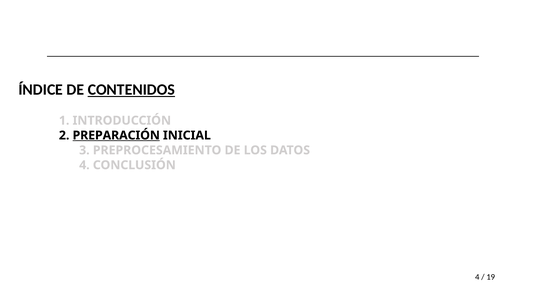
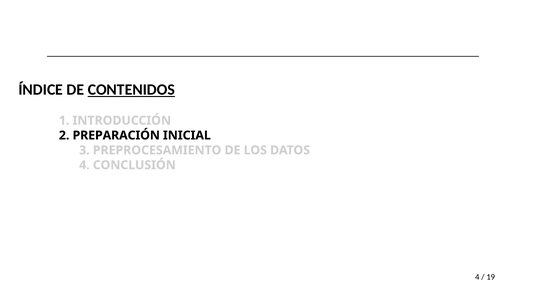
PREPARACIÓN underline: present -> none
